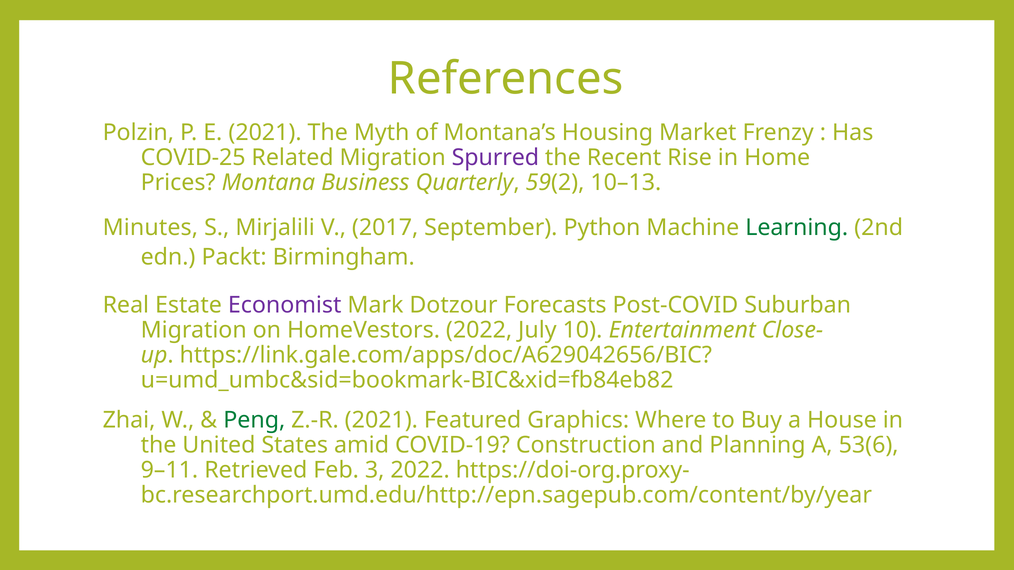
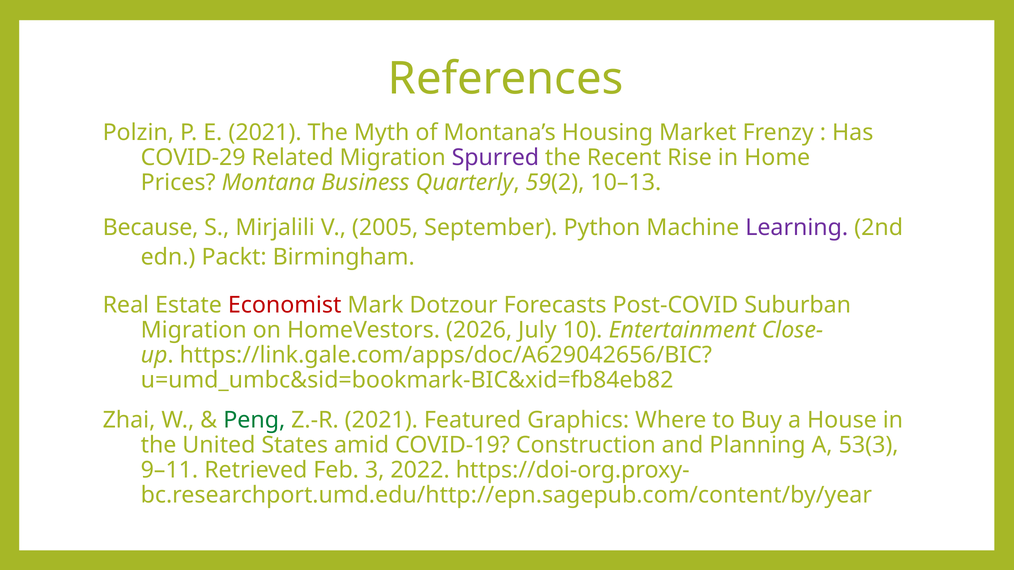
COVID-25: COVID-25 -> COVID-29
Minutes: Minutes -> Because
2017: 2017 -> 2005
Learning colour: green -> purple
Economist colour: purple -> red
HomeVestors 2022: 2022 -> 2026
53(6: 53(6 -> 53(3
